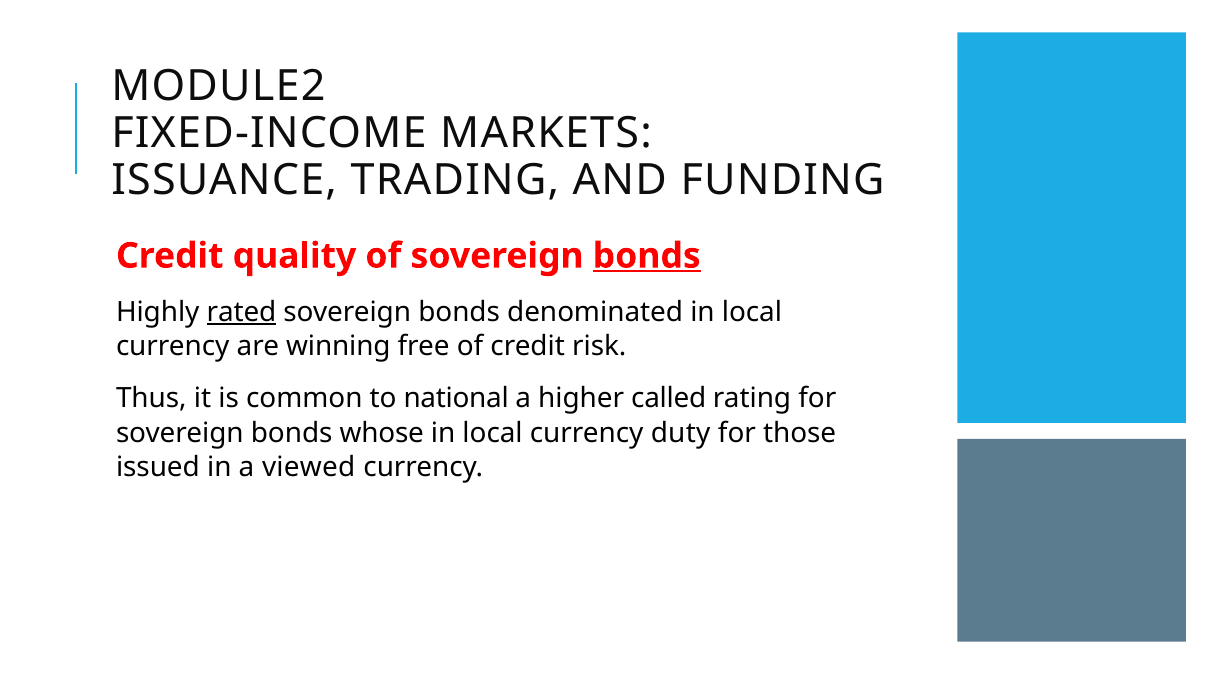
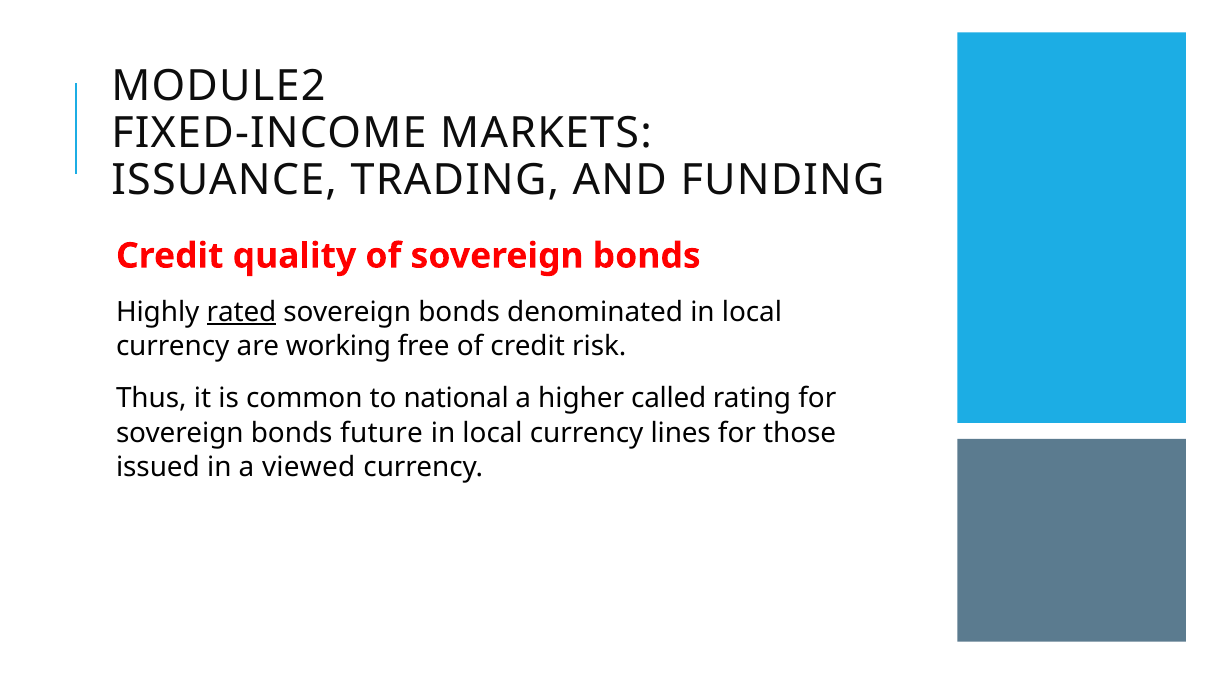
bonds at (647, 256) underline: present -> none
winning: winning -> working
whose: whose -> future
duty: duty -> lines
